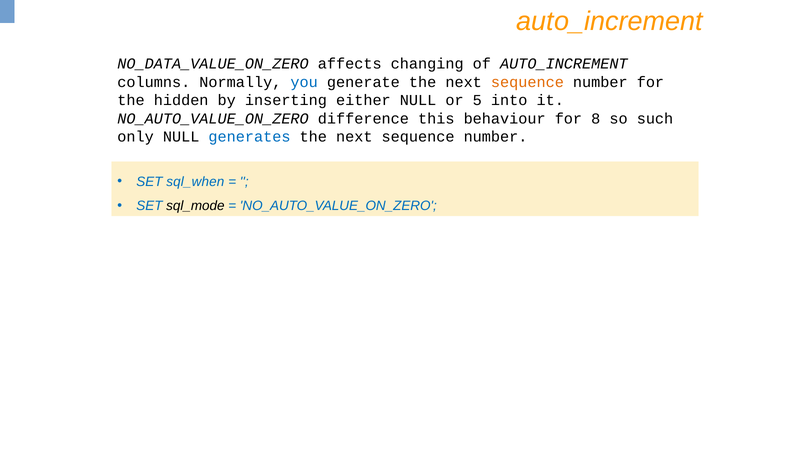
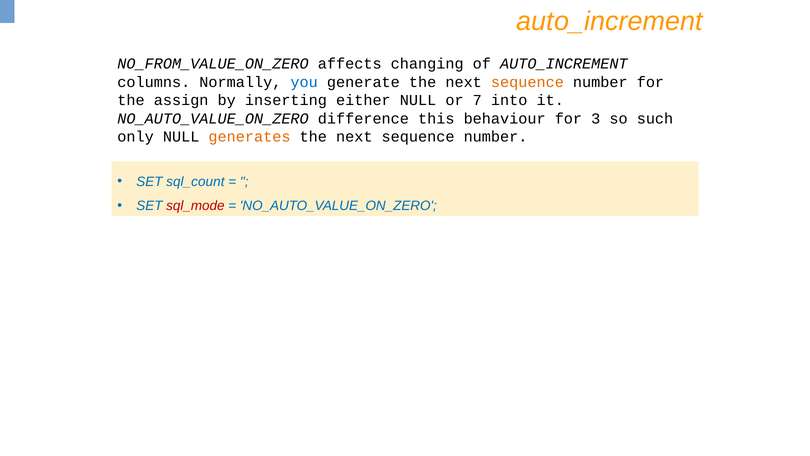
NO_DATA_VALUE_ON_ZERO: NO_DATA_VALUE_ON_ZERO -> NO_FROM_VALUE_ON_ZERO
hidden: hidden -> assign
5: 5 -> 7
8: 8 -> 3
generates colour: blue -> orange
sql_when: sql_when -> sql_count
sql_mode colour: black -> red
